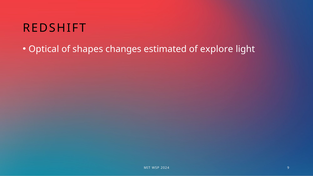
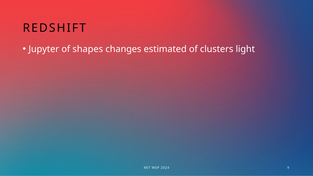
Optical: Optical -> Jupyter
explore: explore -> clusters
